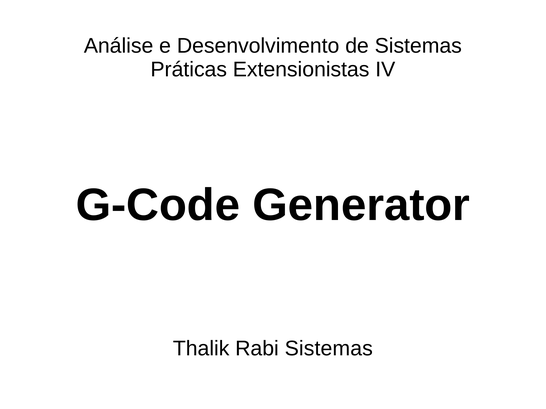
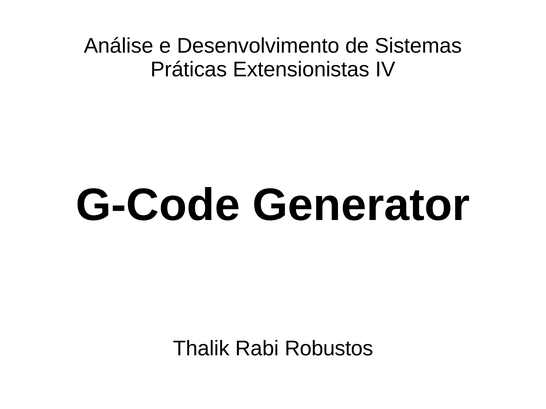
Rabi Sistemas: Sistemas -> Robustos
